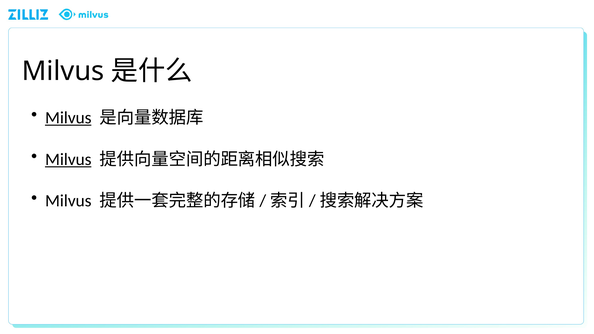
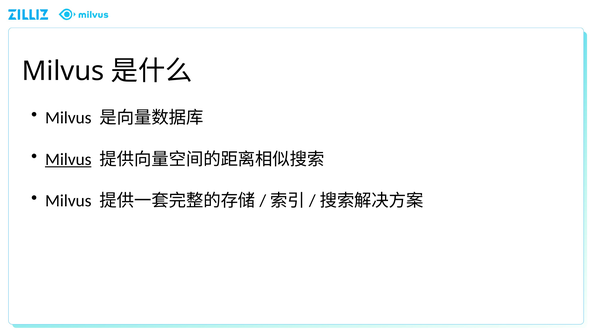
Milvus at (68, 118) underline: present -> none
